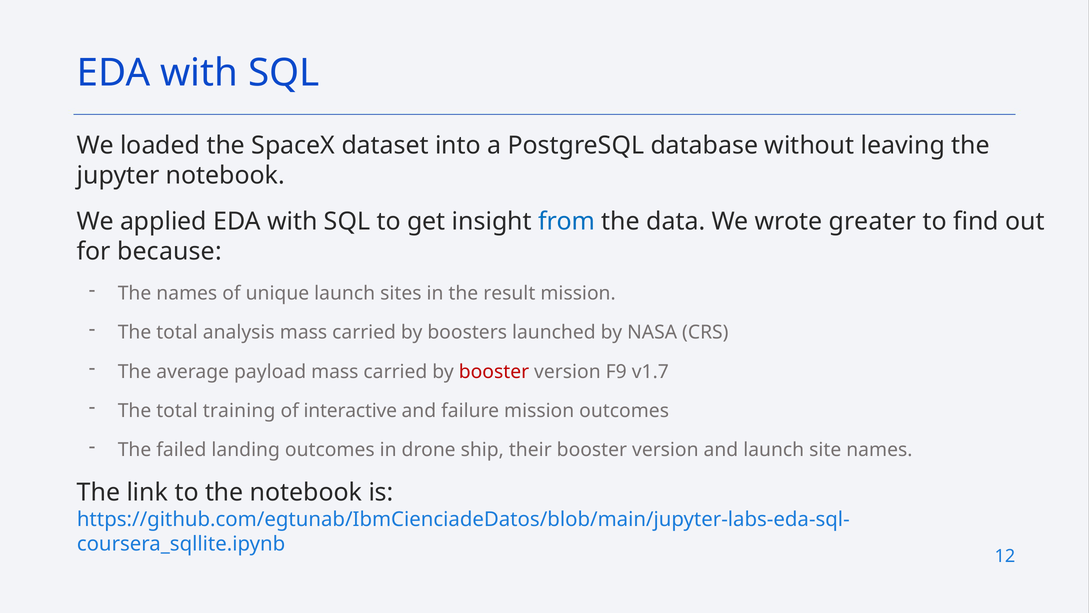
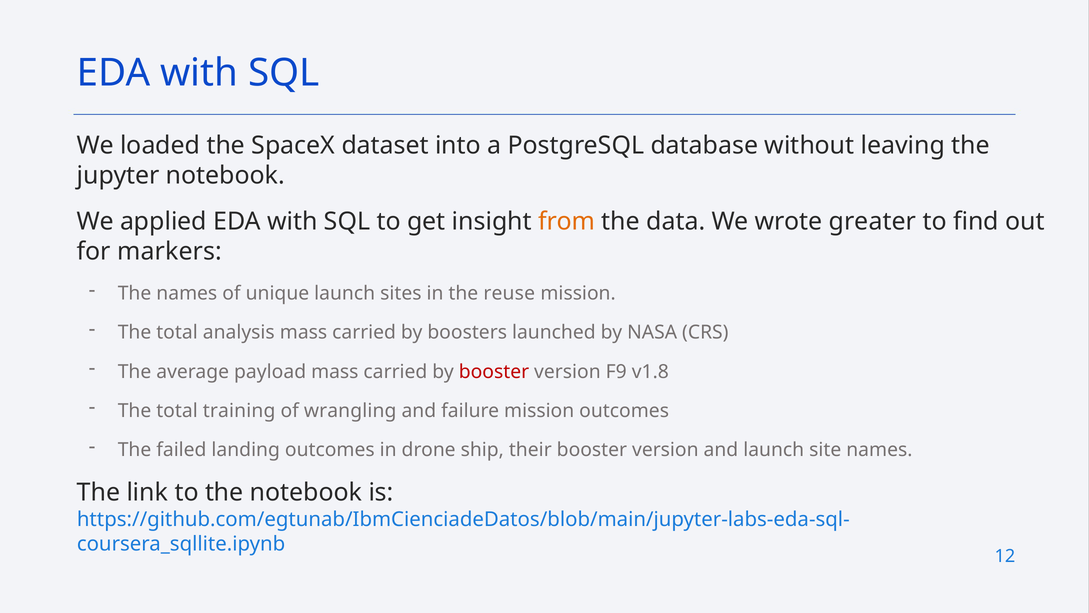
from colour: blue -> orange
because: because -> markers
result: result -> reuse
v1.7: v1.7 -> v1.8
interactive: interactive -> wrangling
